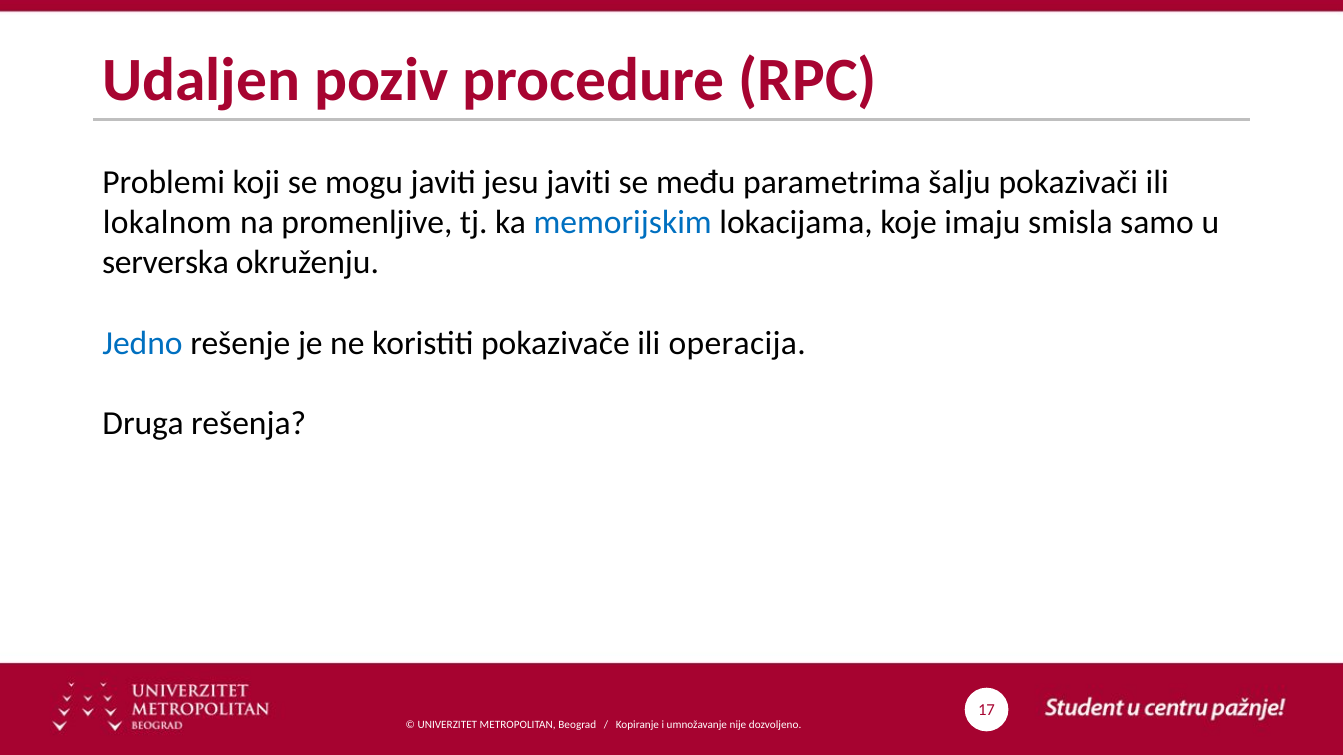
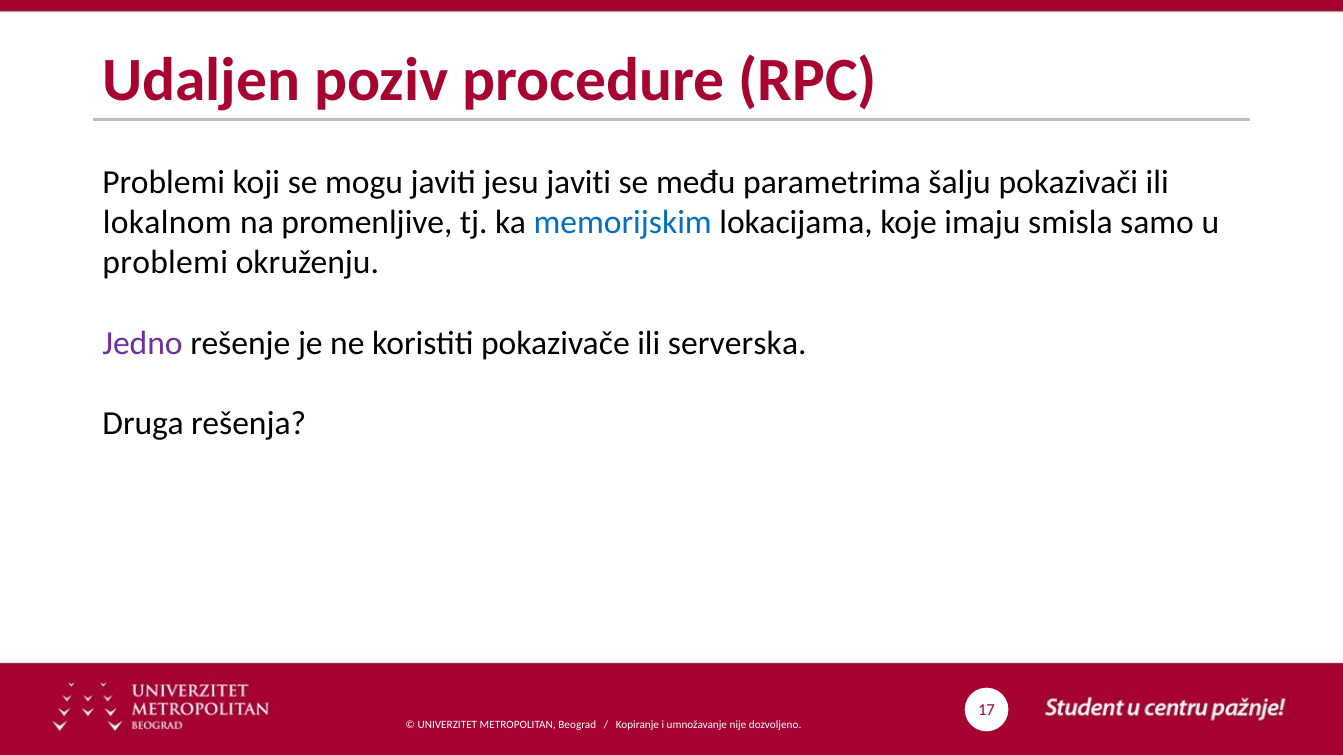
serverska at (166, 263): serverska -> problemi
Jedno colour: blue -> purple
operacija: operacija -> serverska
